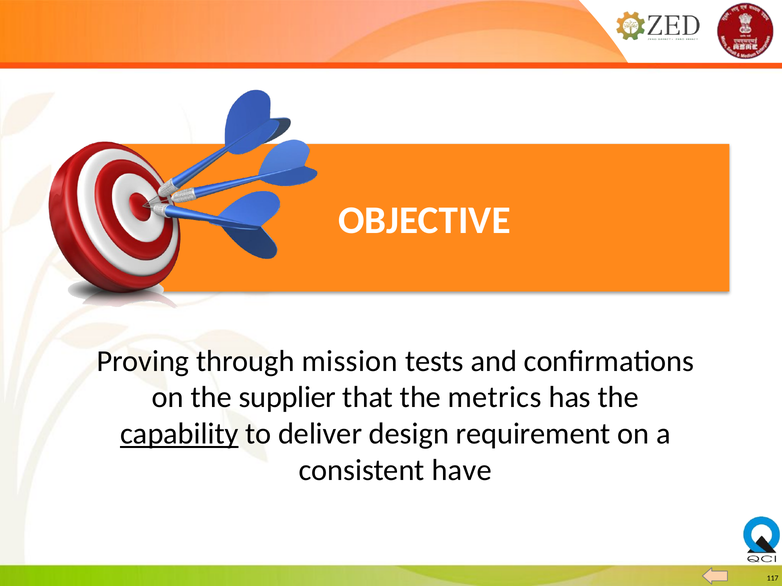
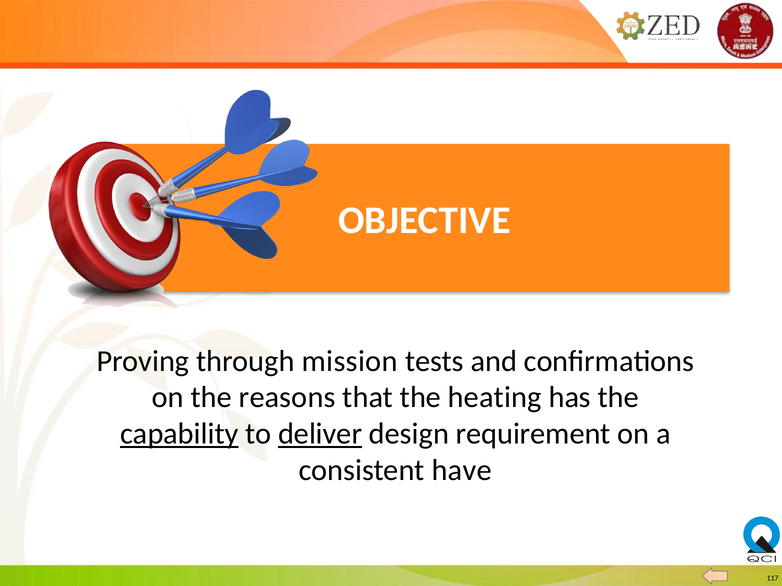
supplier: supplier -> reasons
metrics: metrics -> heating
deliver underline: none -> present
